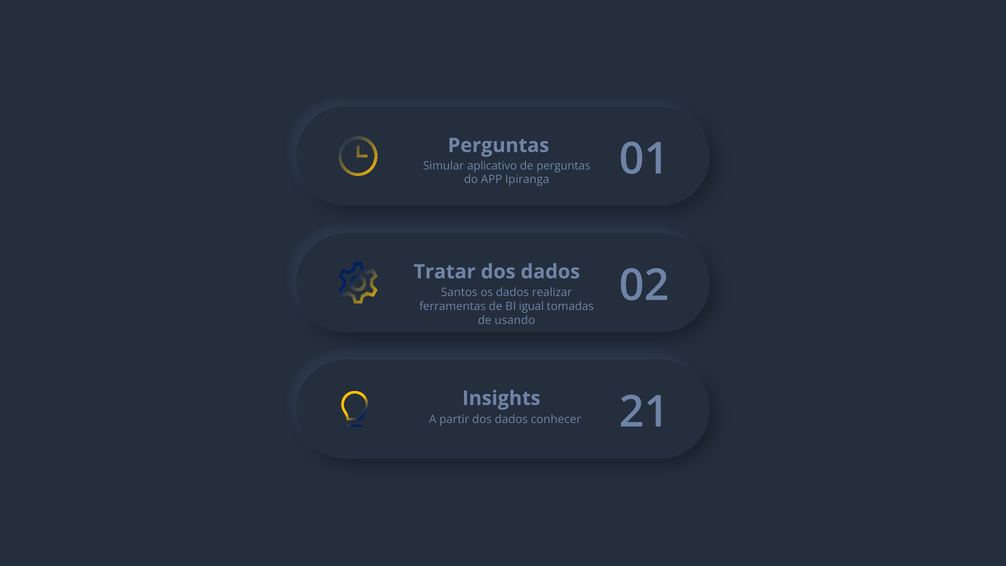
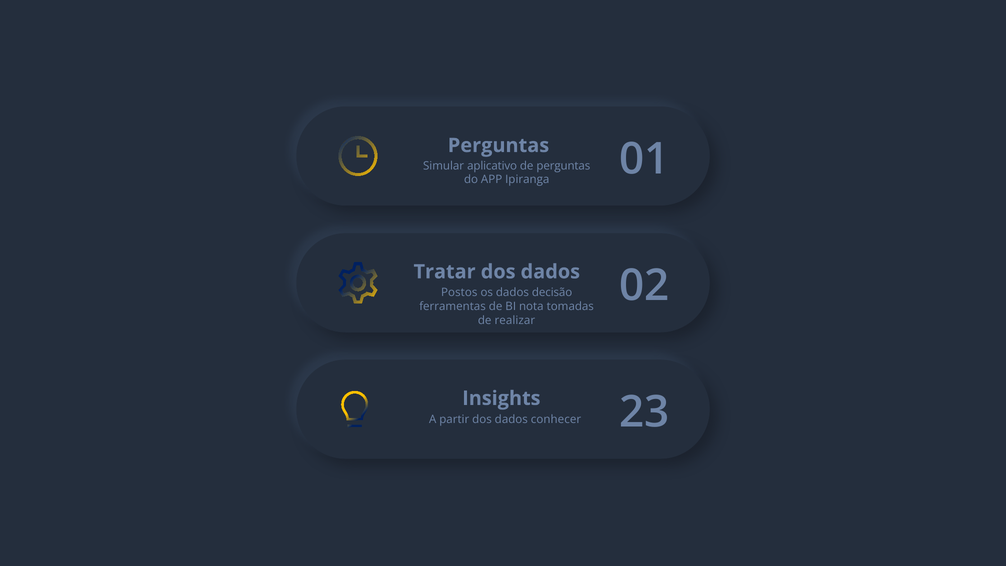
Santos: Santos -> Postos
realizar: realizar -> decisão
igual: igual -> nota
usando: usando -> realizar
21: 21 -> 23
